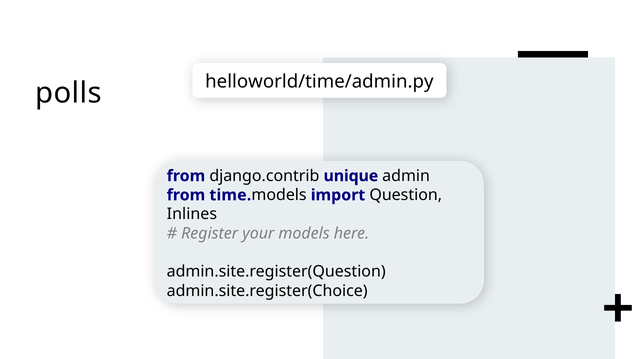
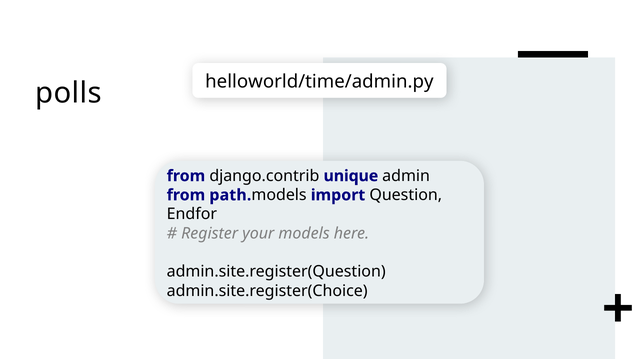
time: time -> path
Inlines: Inlines -> Endfor
